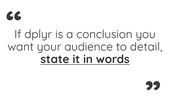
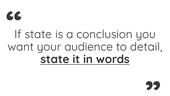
dplyr at (38, 34): dplyr -> state
